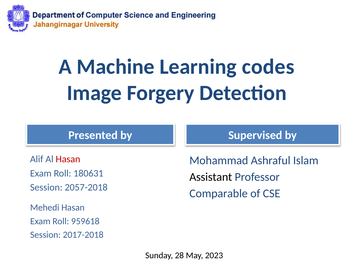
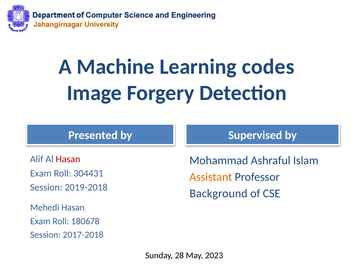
180631: 180631 -> 304431
Assistant colour: black -> orange
2057-2018: 2057-2018 -> 2019-2018
Comparable: Comparable -> Background
959618: 959618 -> 180678
